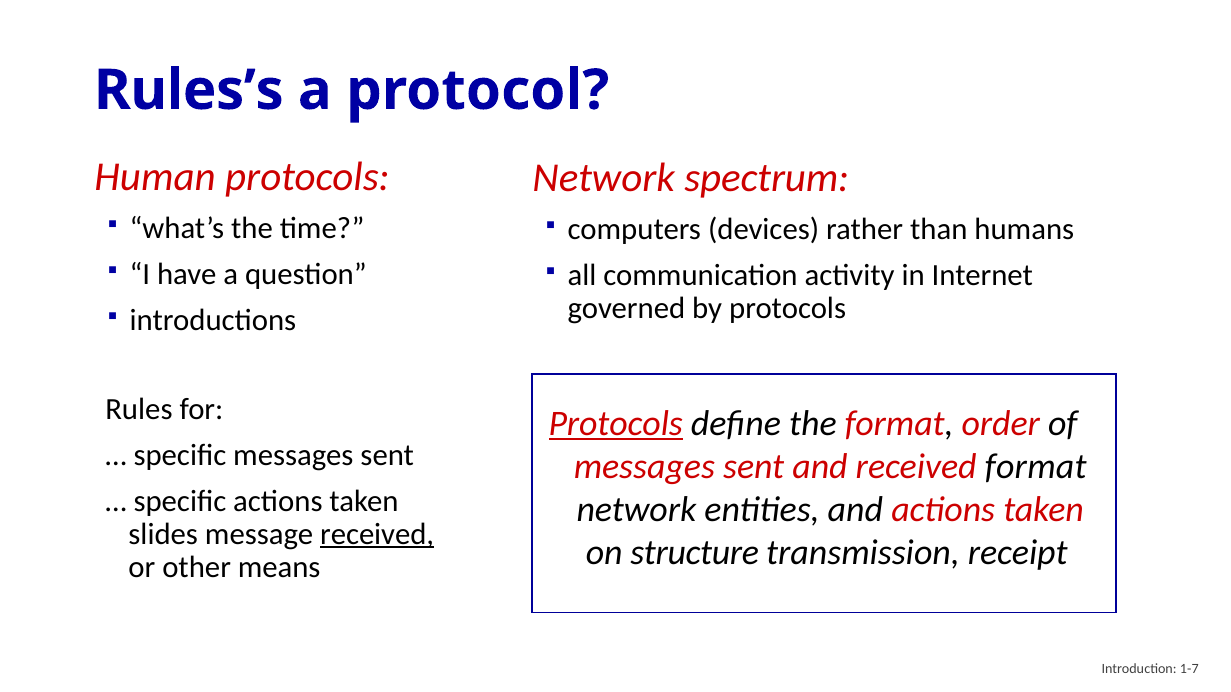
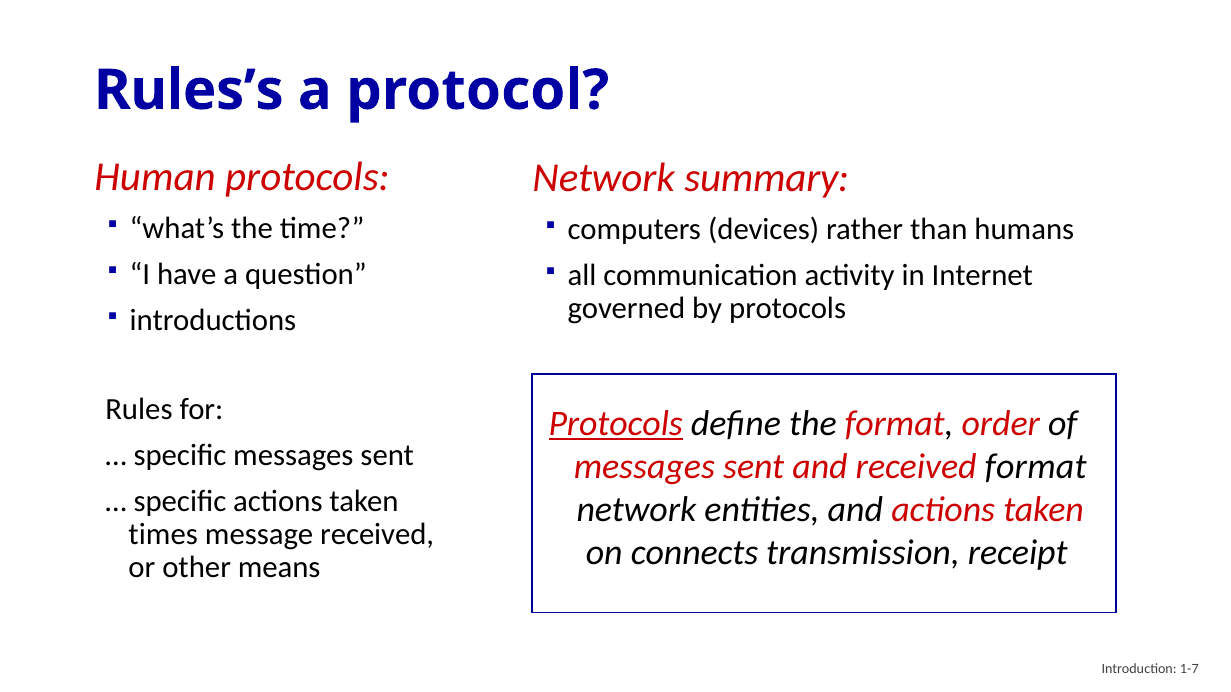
spectrum: spectrum -> summary
slides: slides -> times
received at (377, 534) underline: present -> none
structure: structure -> connects
